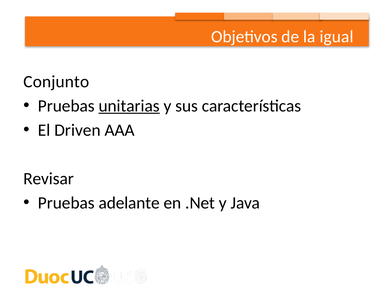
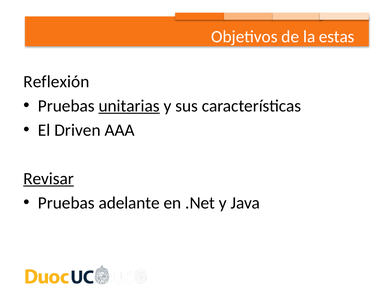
igual: igual -> estas
Conjunto: Conjunto -> Reflexión
Revisar underline: none -> present
